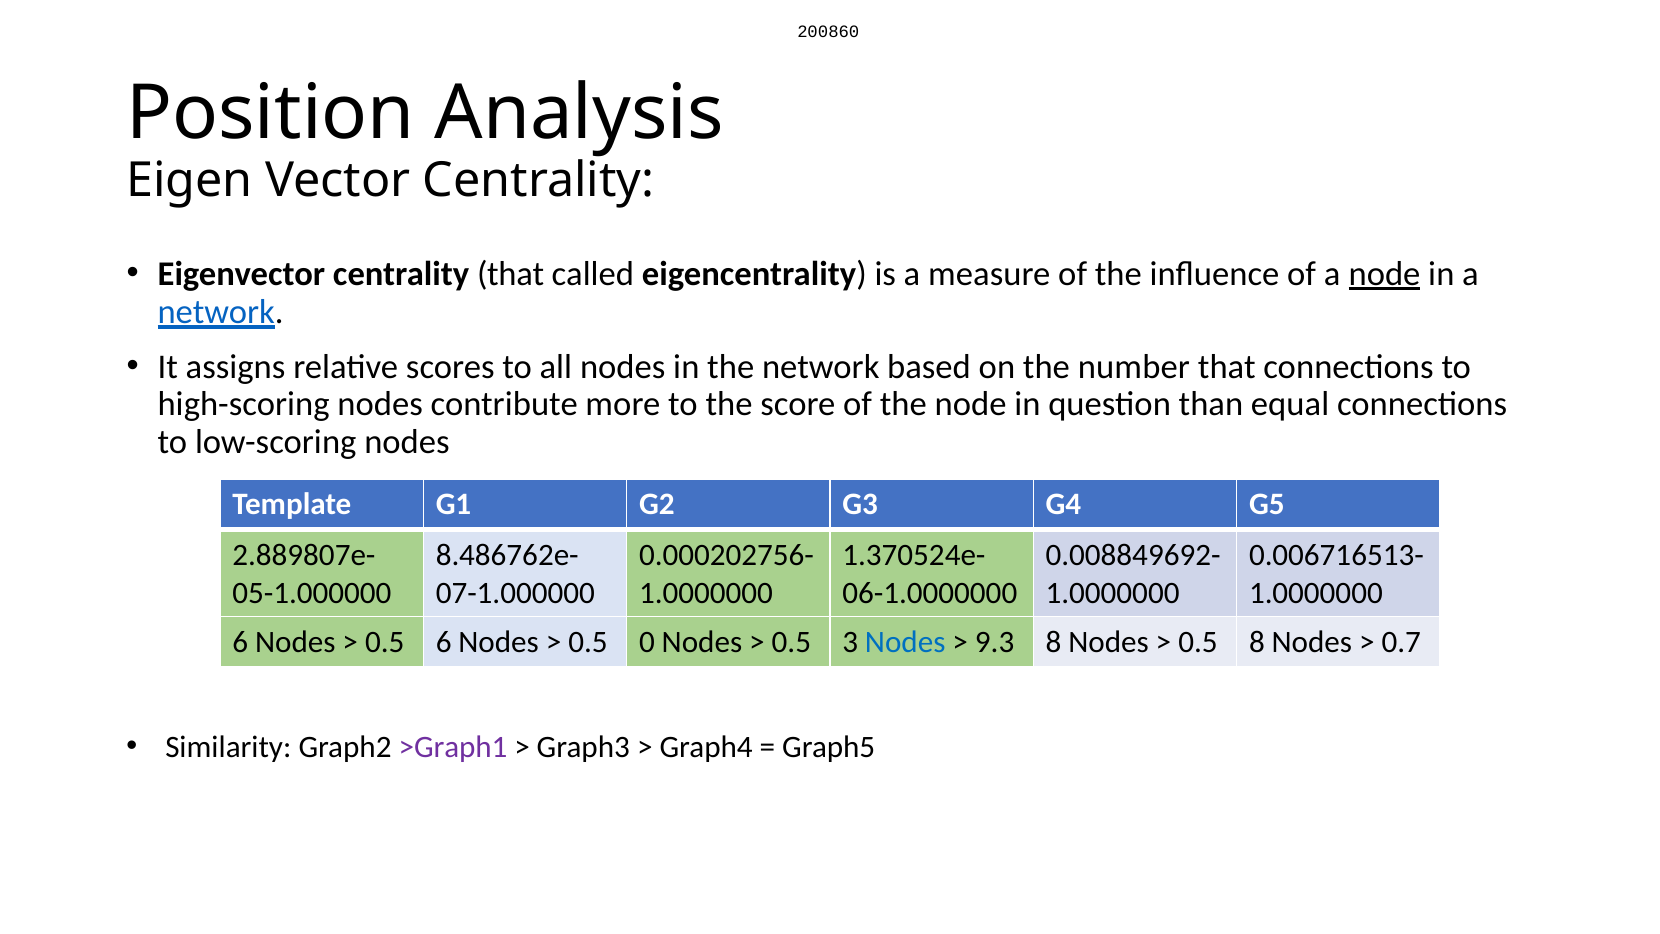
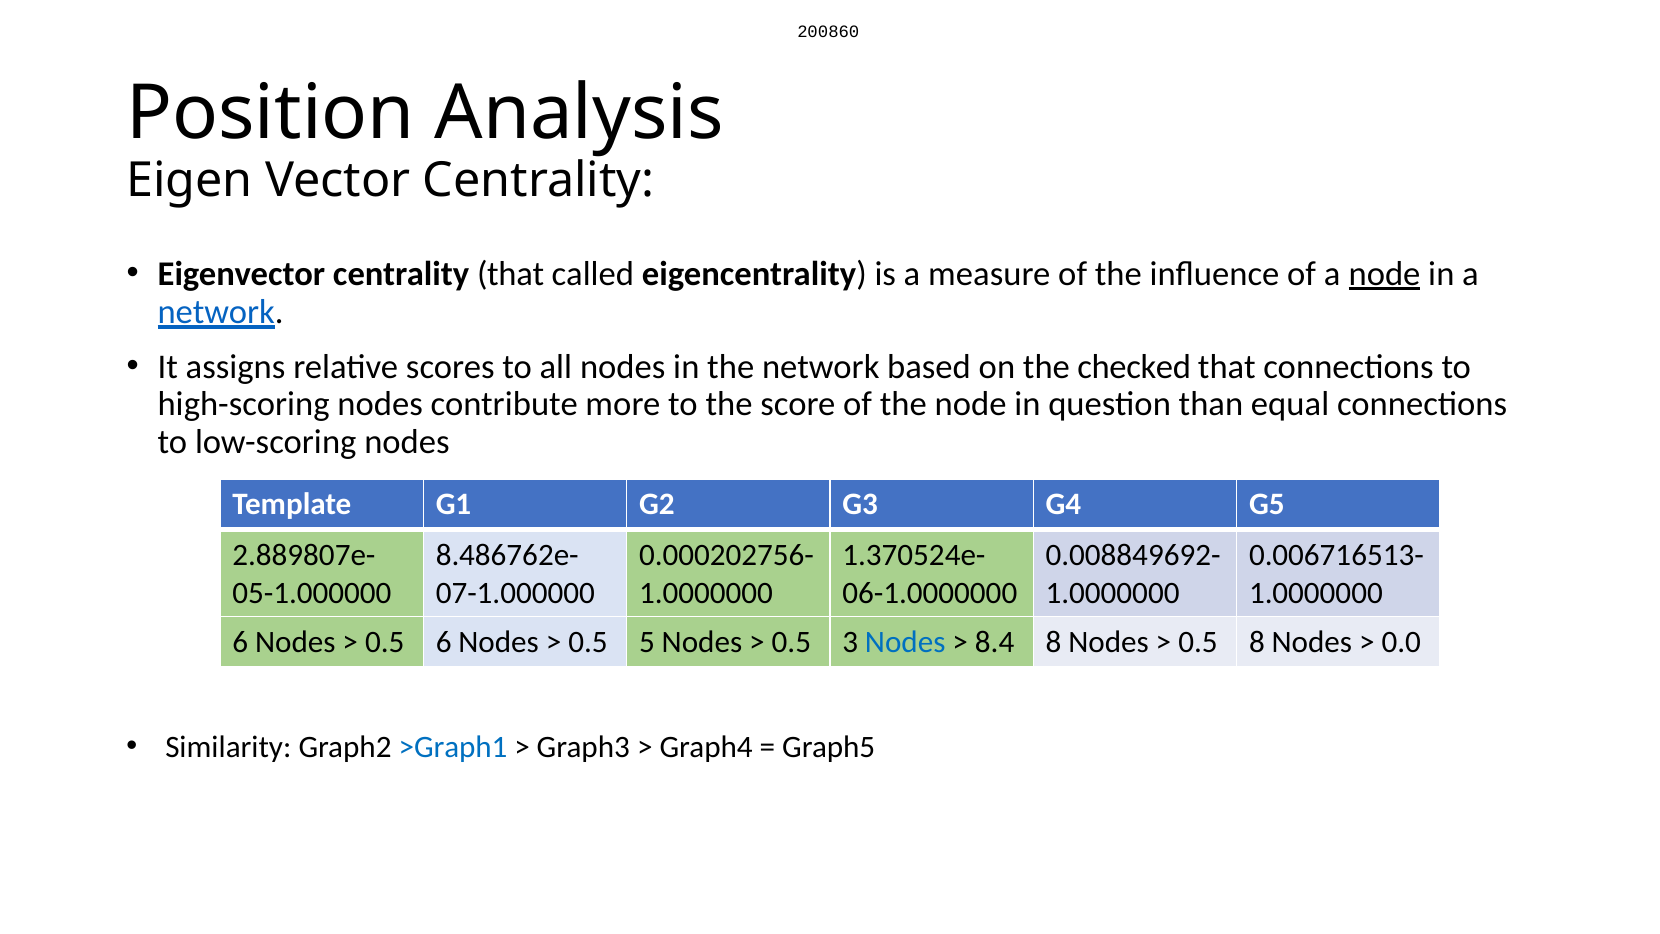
number: number -> checked
0: 0 -> 5
9.3: 9.3 -> 8.4
0.7: 0.7 -> 0.0
>Graph1 colour: purple -> blue
